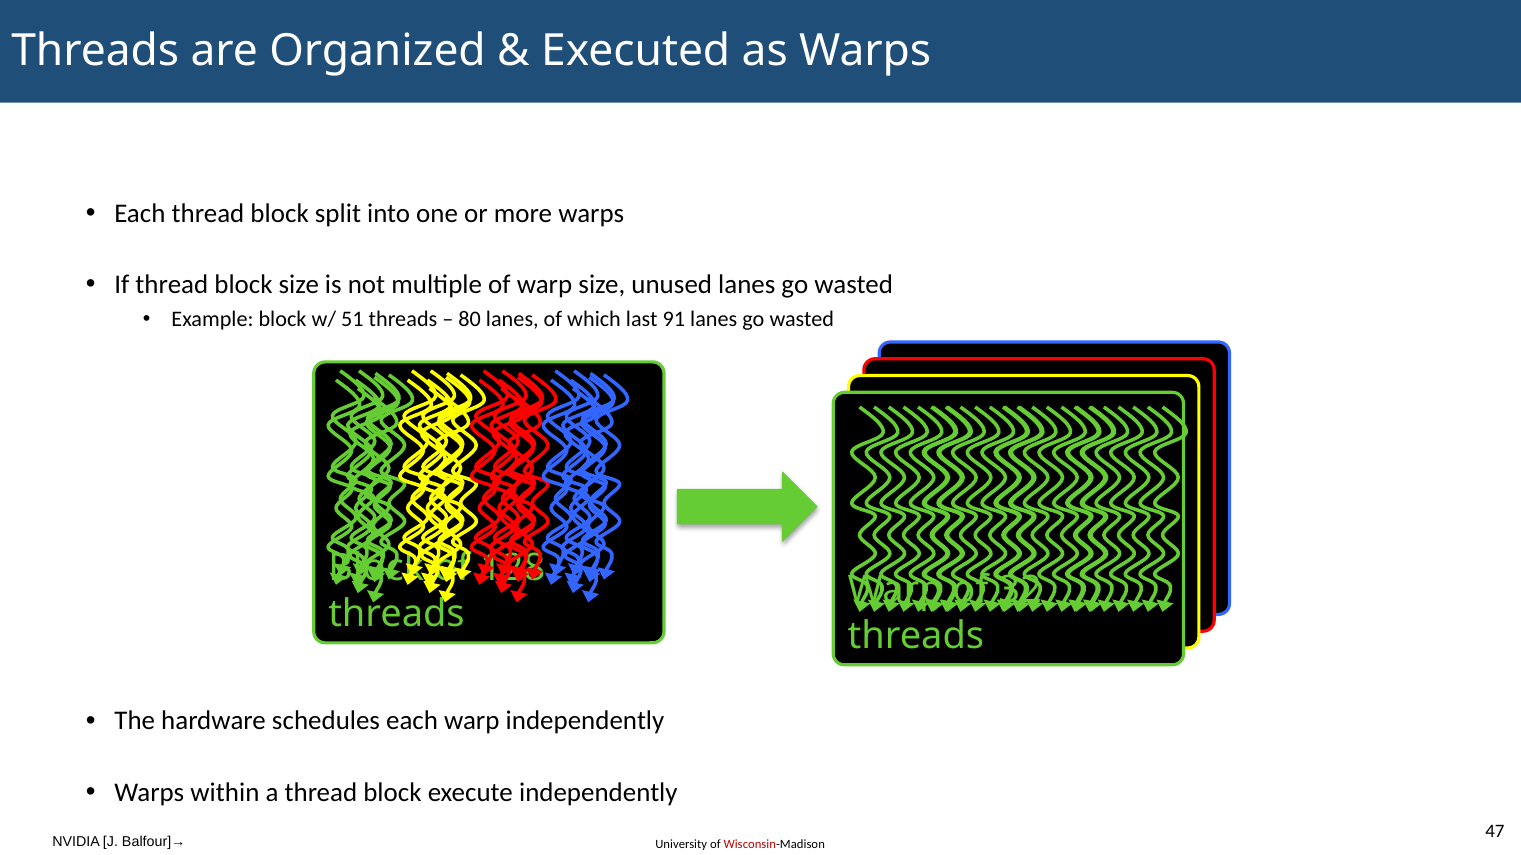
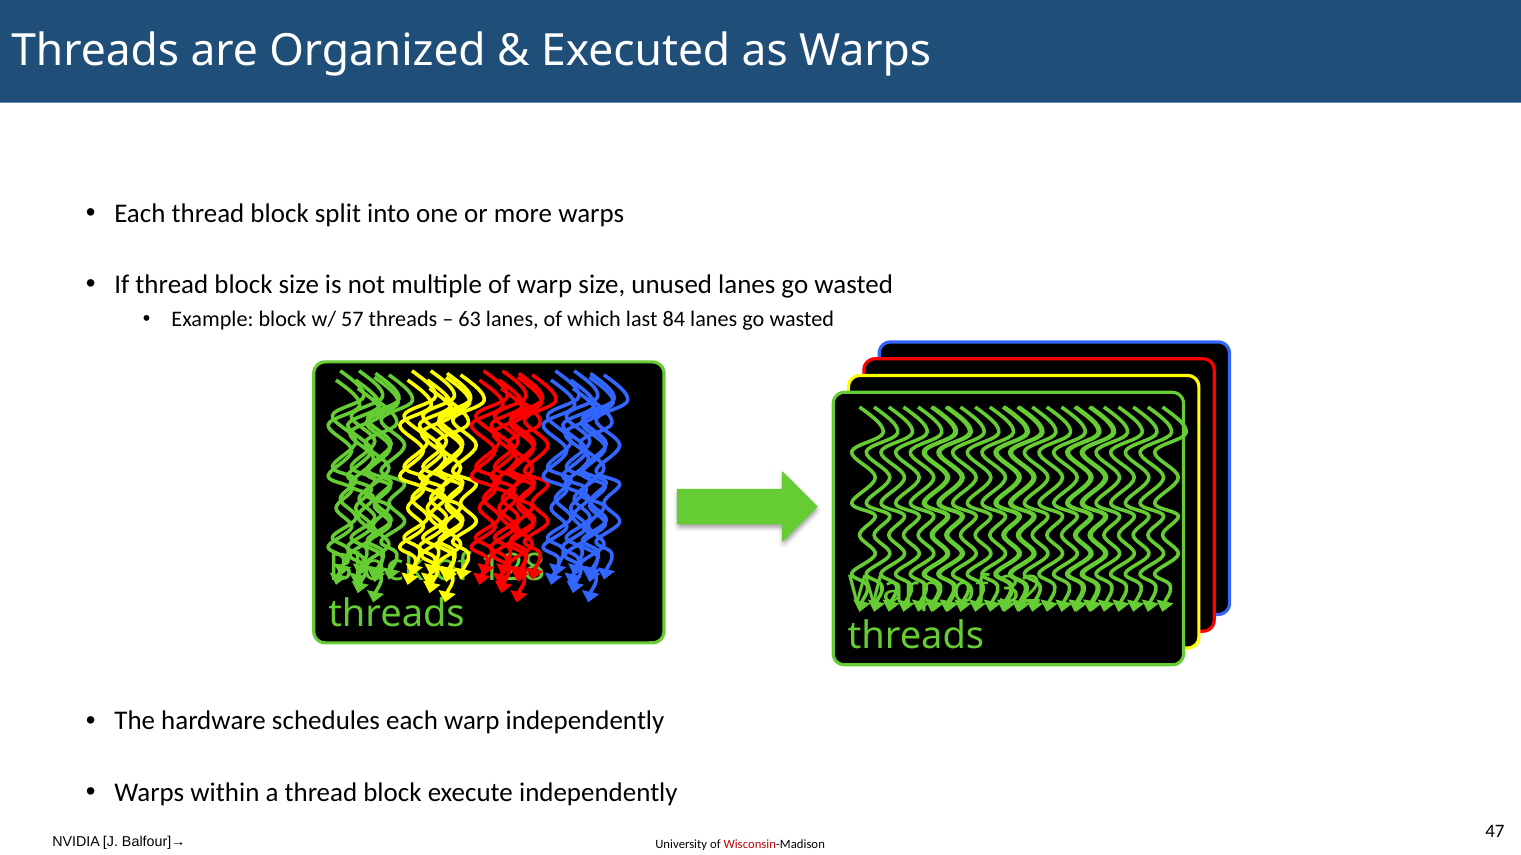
51: 51 -> 57
80: 80 -> 63
91: 91 -> 84
